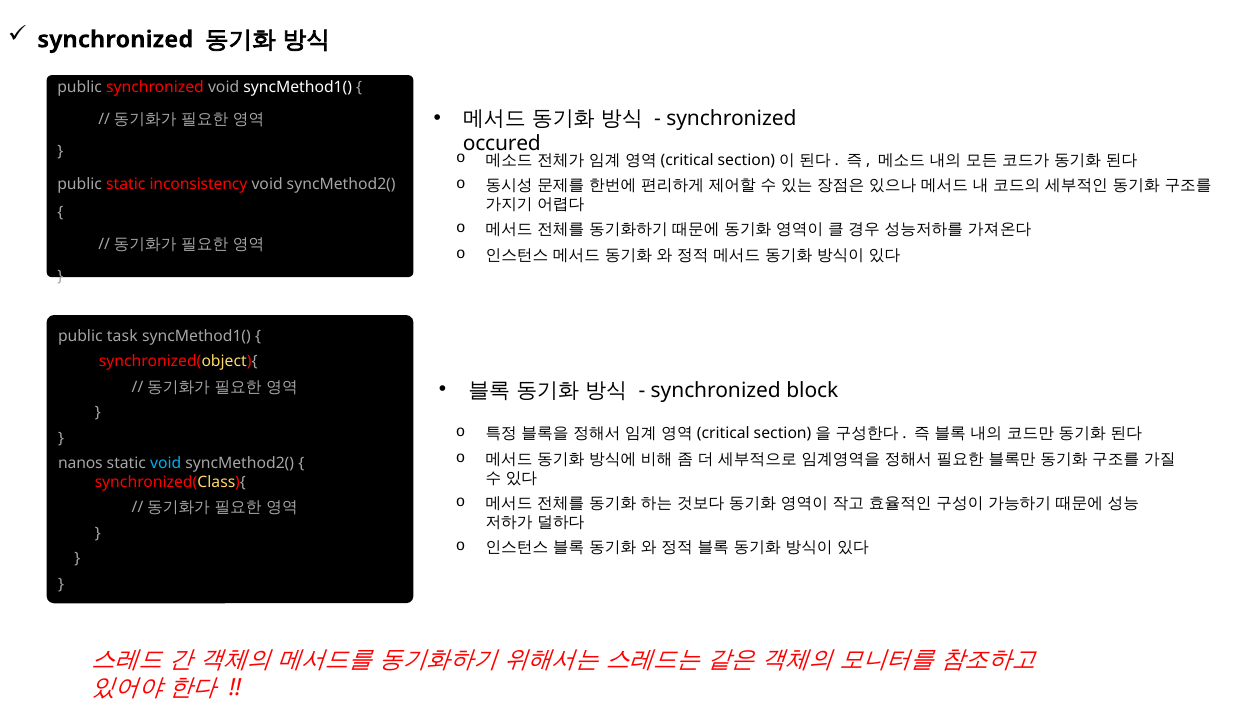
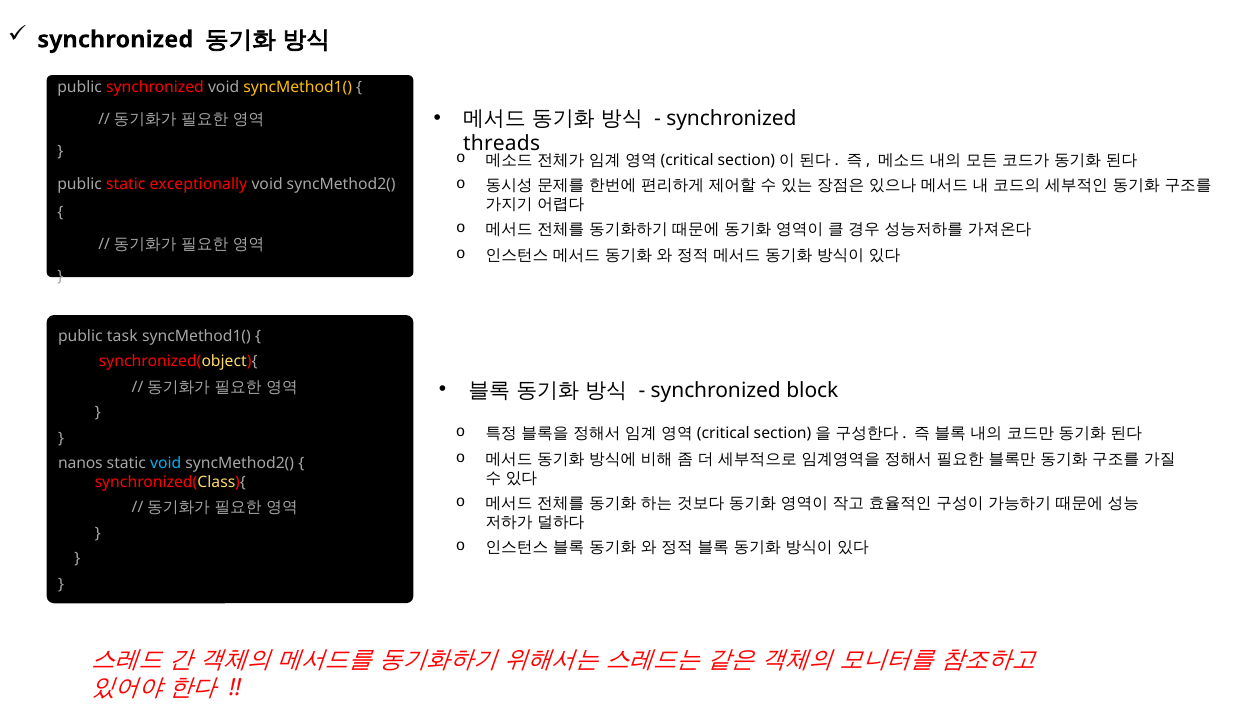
syncMethod1( at (298, 87) colour: white -> yellow
occured: occured -> threads
inconsistency: inconsistency -> exceptionally
